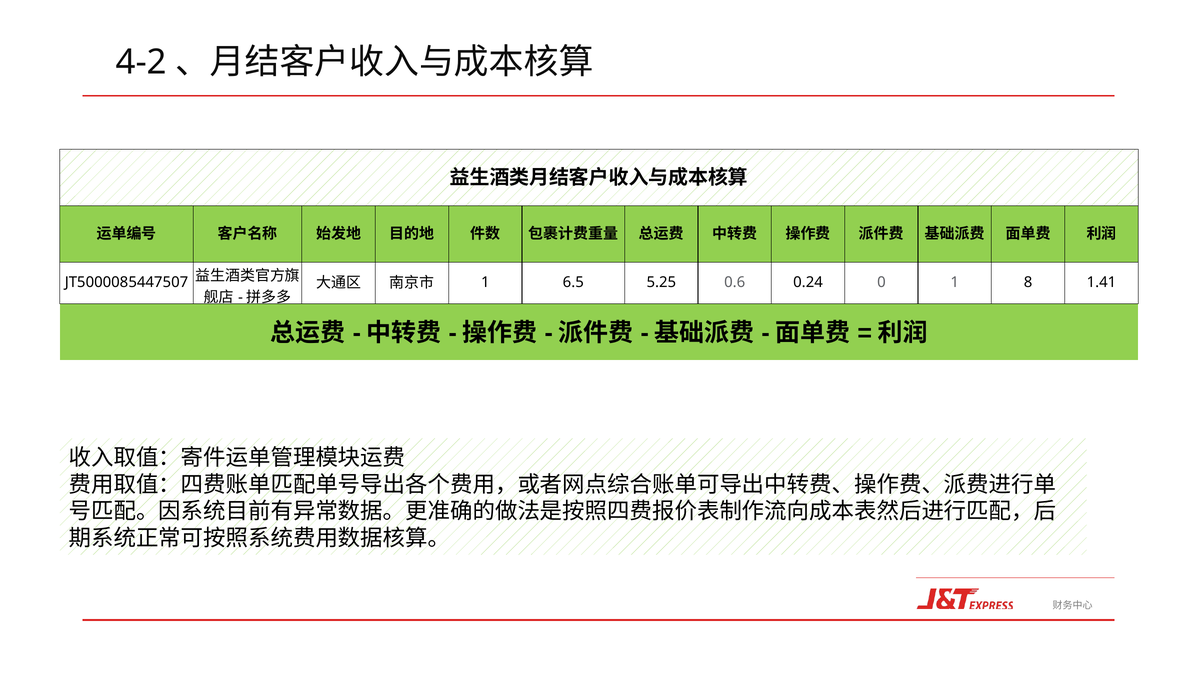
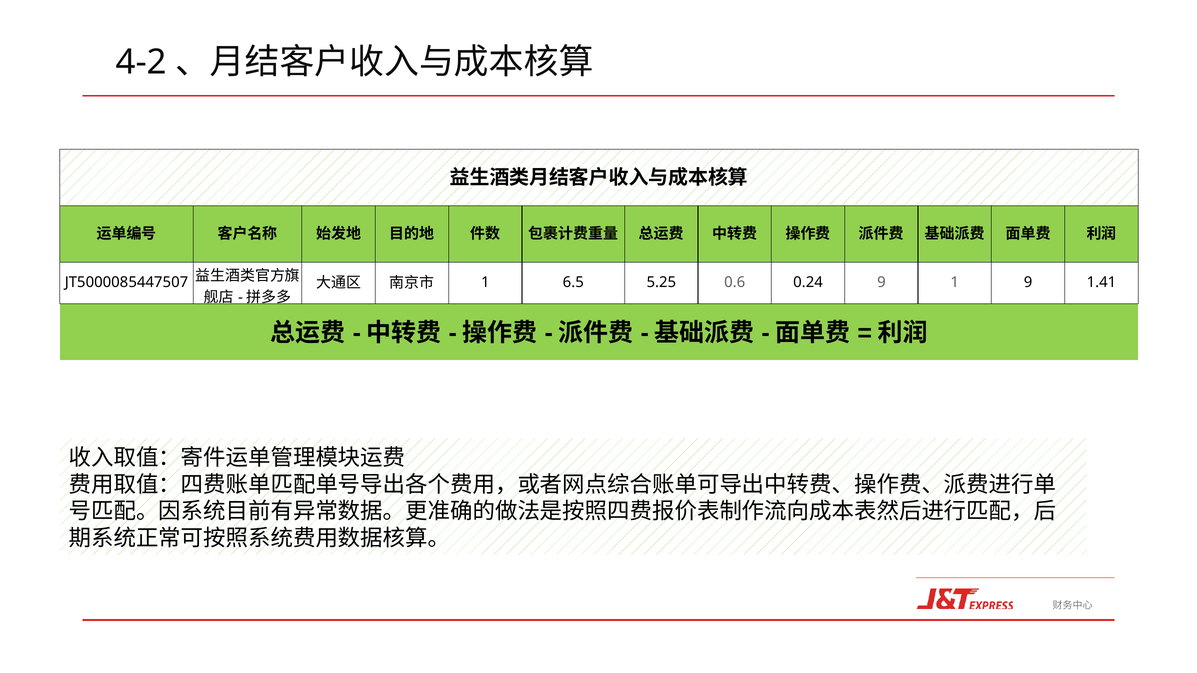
0.24 0: 0 -> 9
1 8: 8 -> 9
